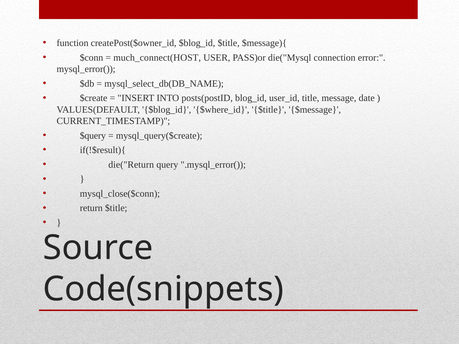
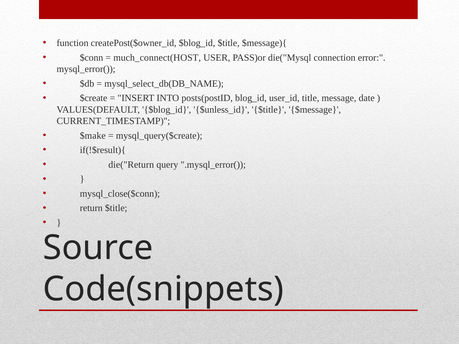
$where_id: $where_id -> $unless_id
$query: $query -> $make
